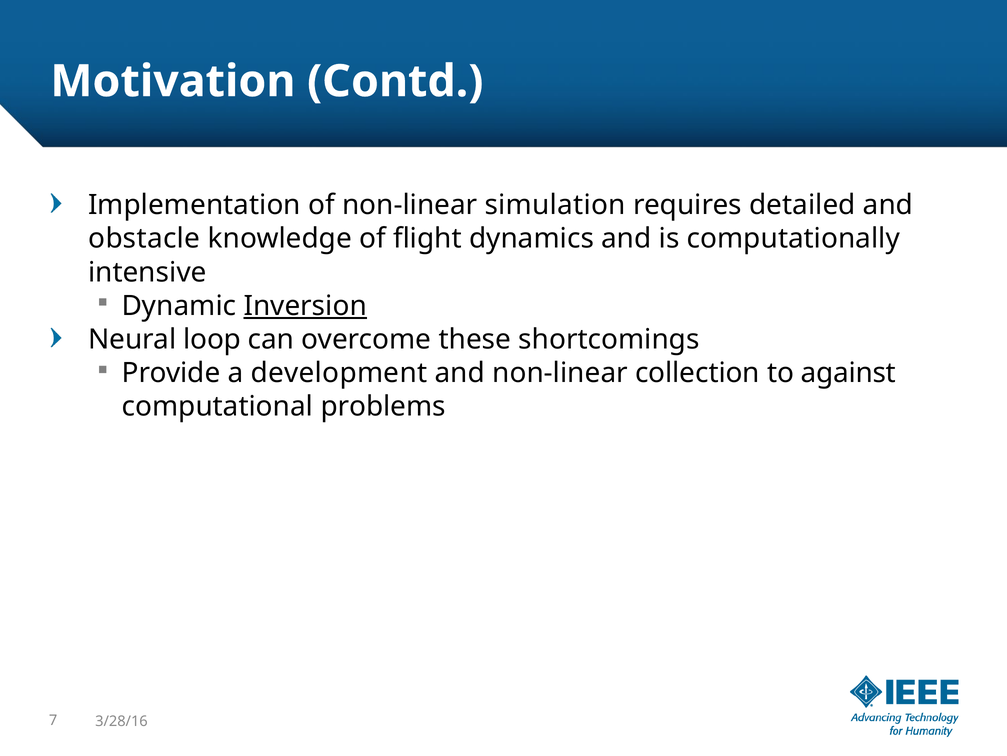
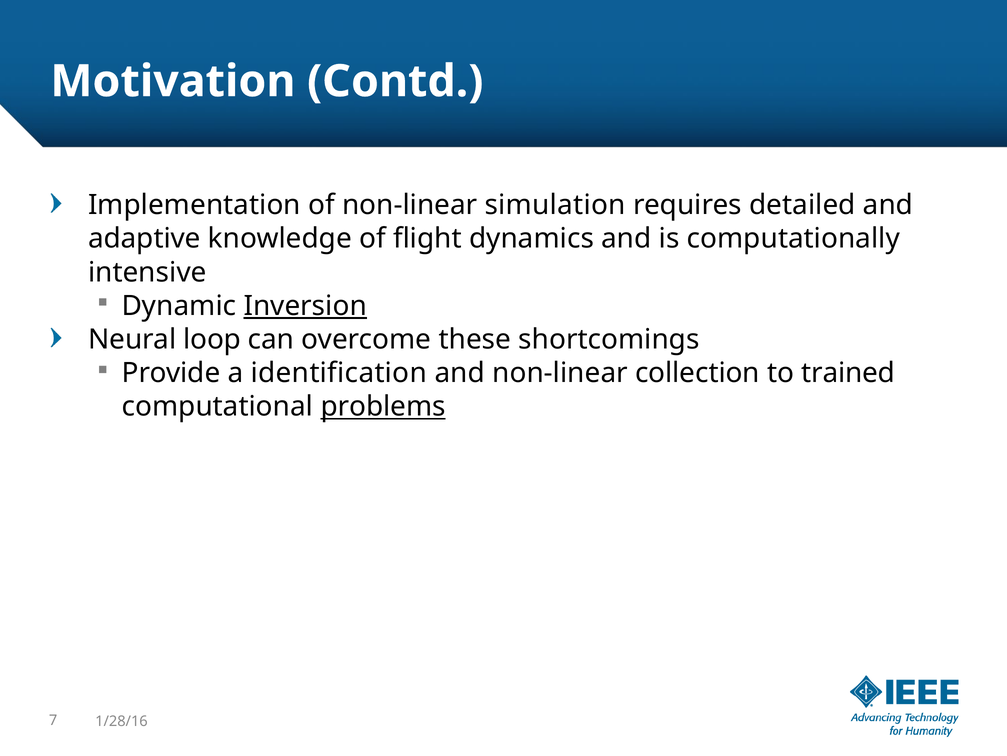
obstacle: obstacle -> adaptive
development: development -> identification
against: against -> trained
problems underline: none -> present
3/28/16: 3/28/16 -> 1/28/16
